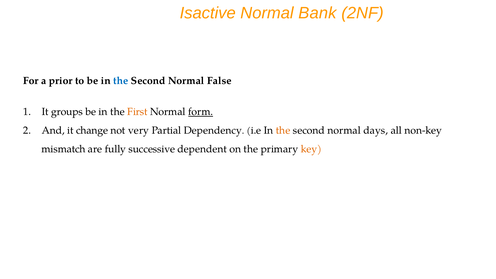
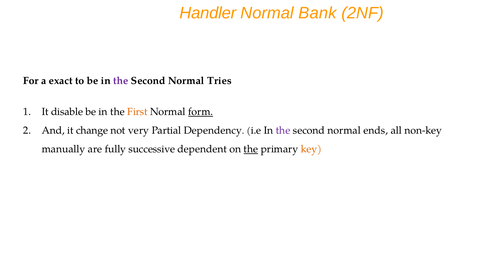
Isactive: Isactive -> Handler
prior: prior -> exact
the at (121, 81) colour: blue -> purple
False: False -> Tries
groups: groups -> disable
the at (283, 130) colour: orange -> purple
days: days -> ends
mismatch: mismatch -> manually
the at (251, 149) underline: none -> present
